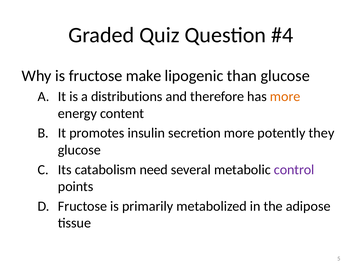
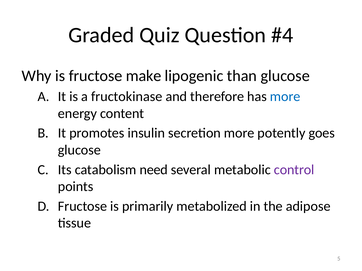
distributions: distributions -> fructokinase
more at (285, 97) colour: orange -> blue
they: they -> goes
